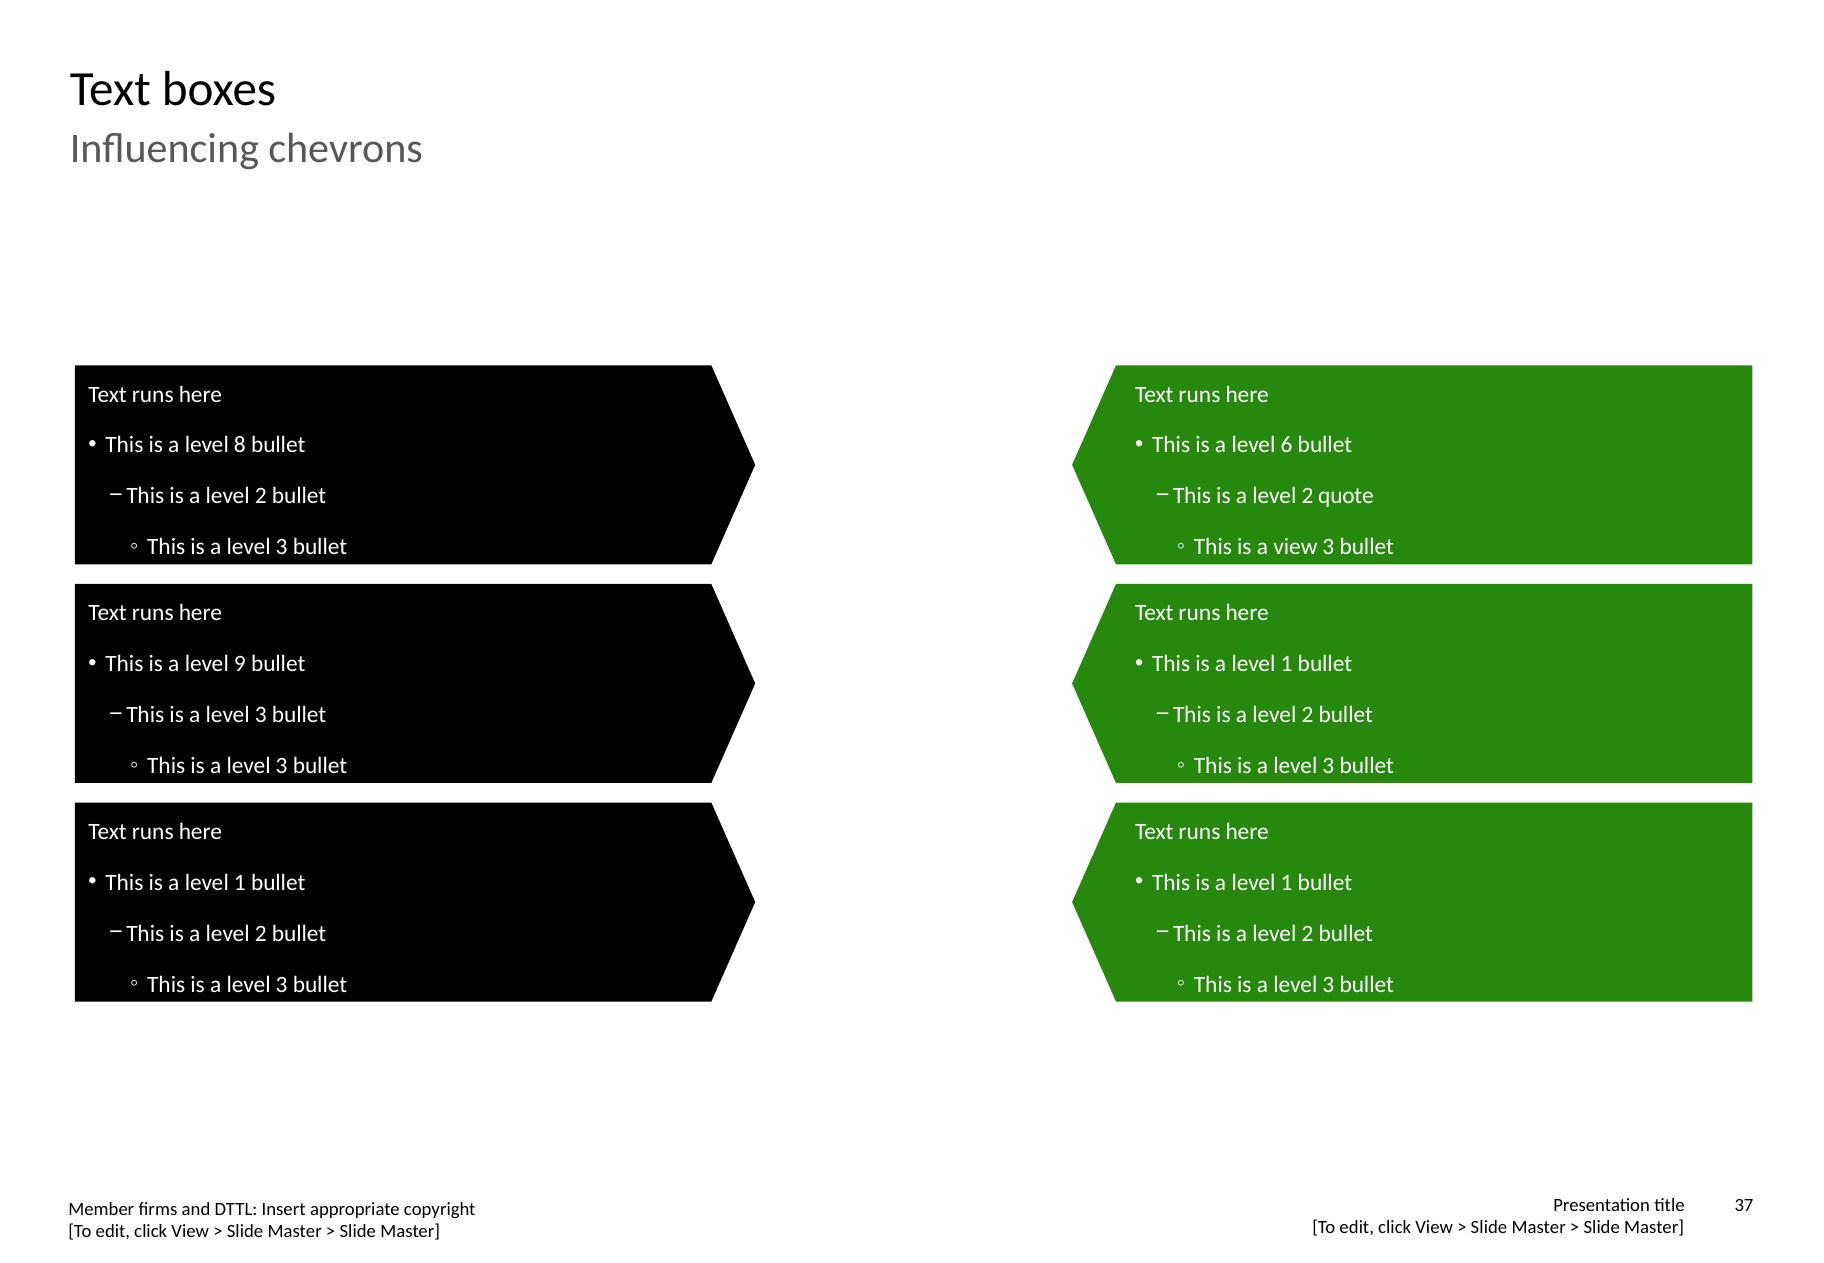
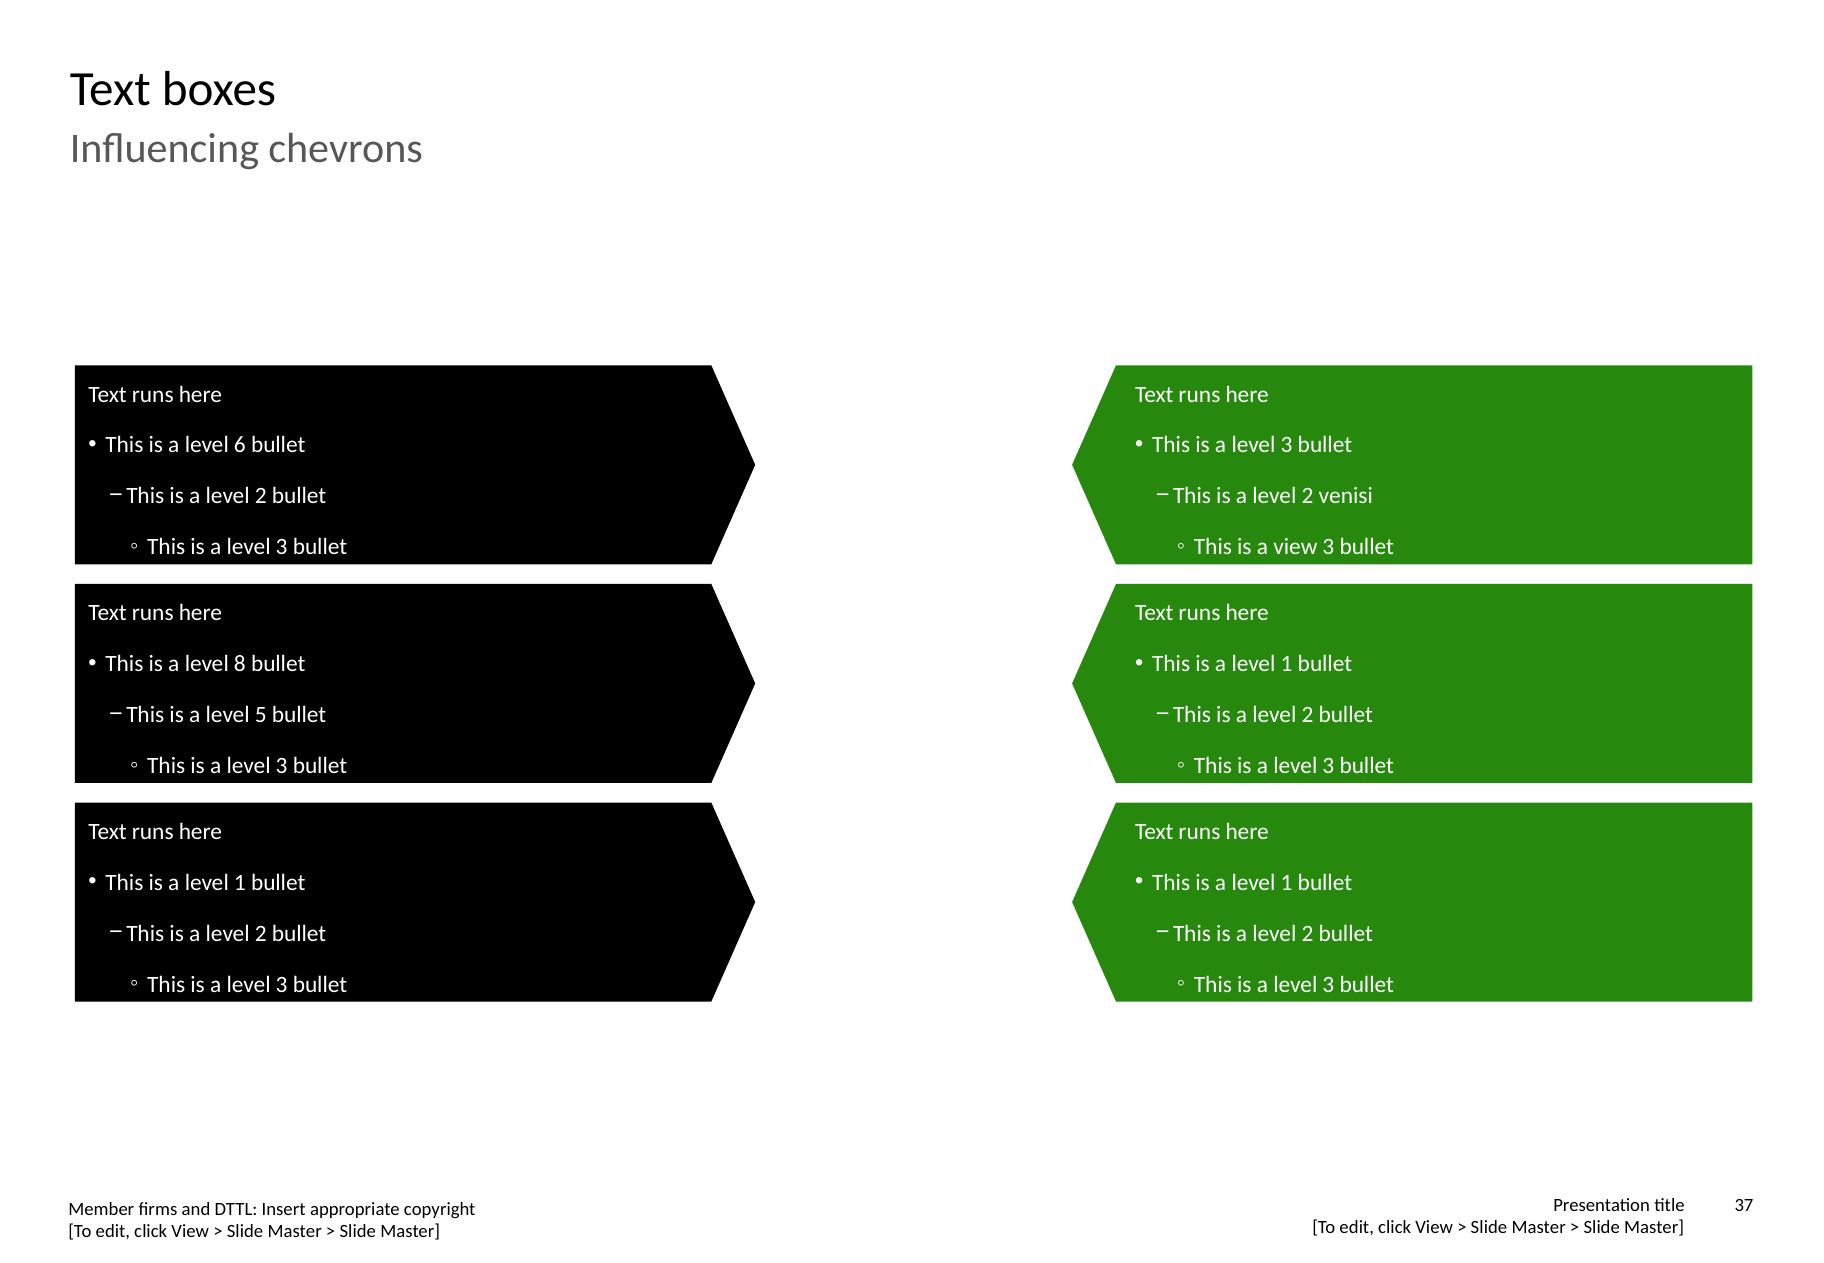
8: 8 -> 6
6 at (1287, 445): 6 -> 3
quote: quote -> venisi
9: 9 -> 8
3 at (261, 715): 3 -> 5
